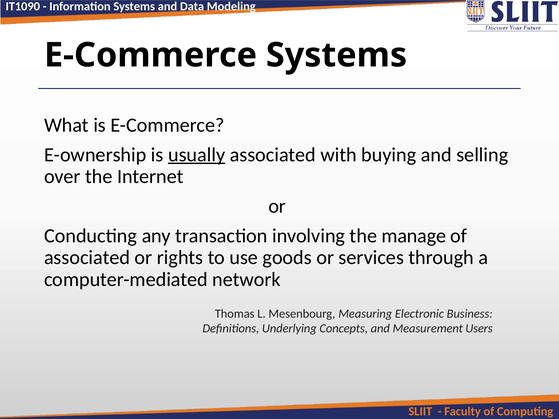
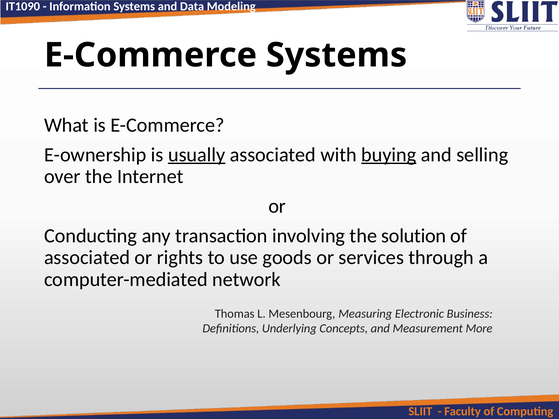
buying underline: none -> present
manage: manage -> solution
Users: Users -> More
